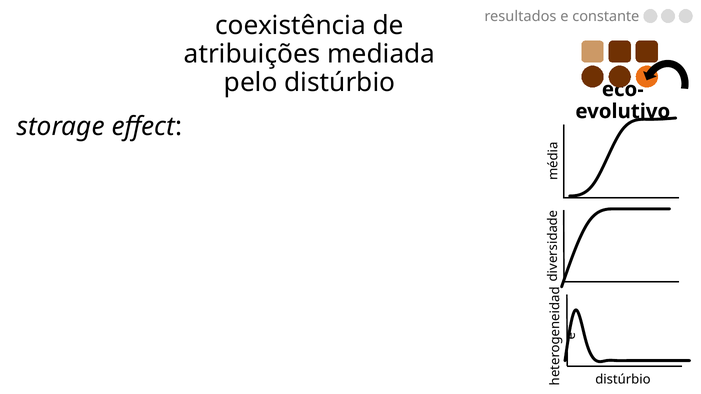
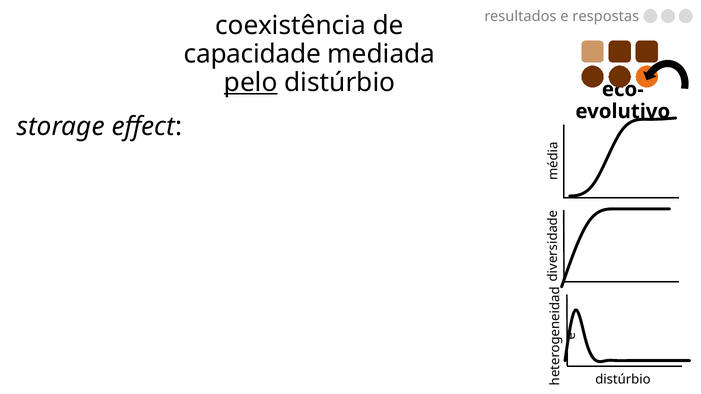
constante: constante -> respostas
atribuições at (252, 54): atribuições -> capacidade
pelo underline: none -> present
